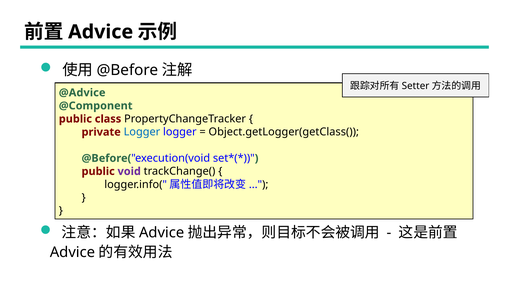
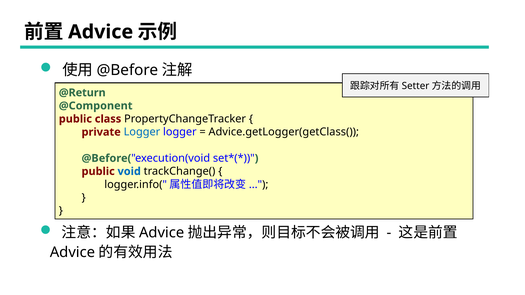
@Advice: @Advice -> @Return
Object.getLogger(getClass(: Object.getLogger(getClass( -> Advice.getLogger(getClass(
void colour: purple -> blue
